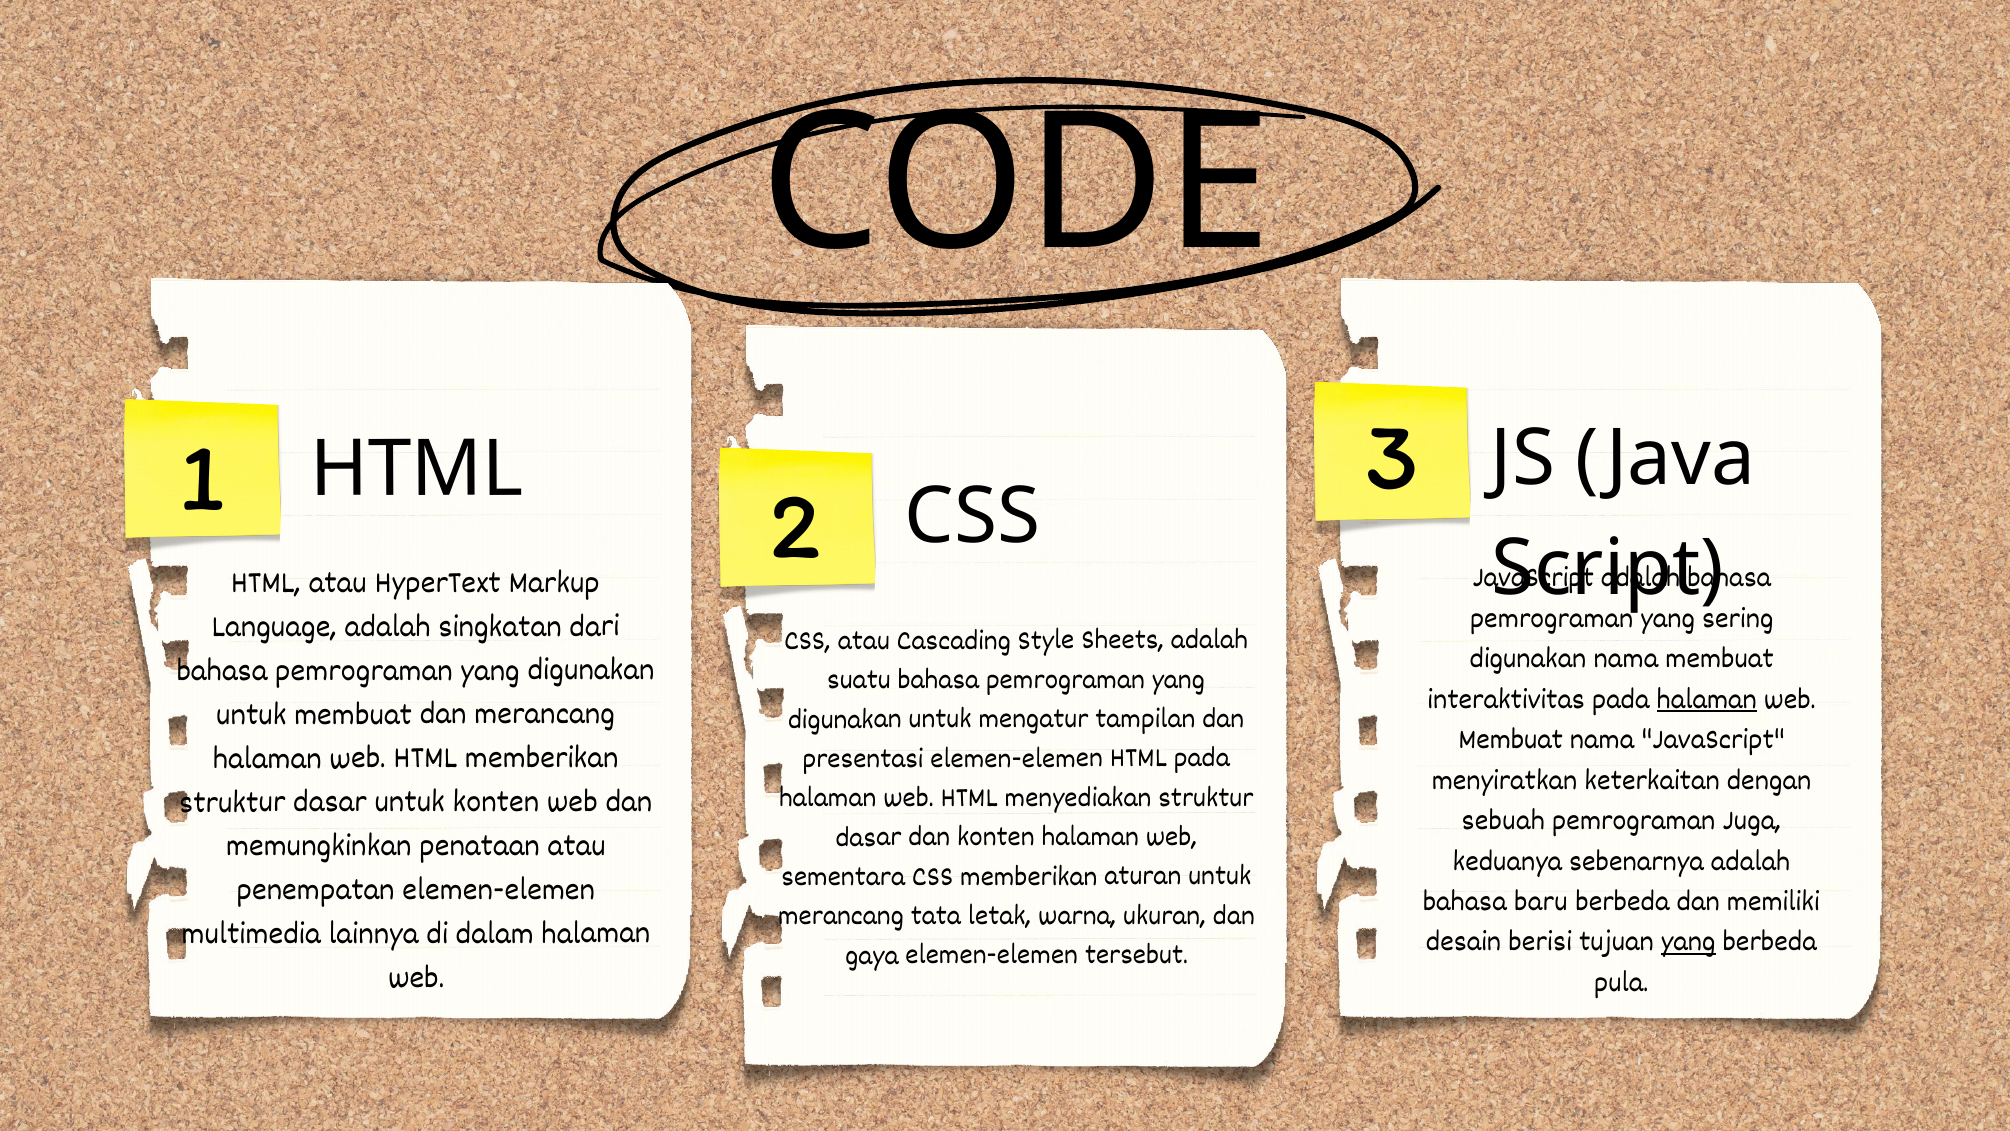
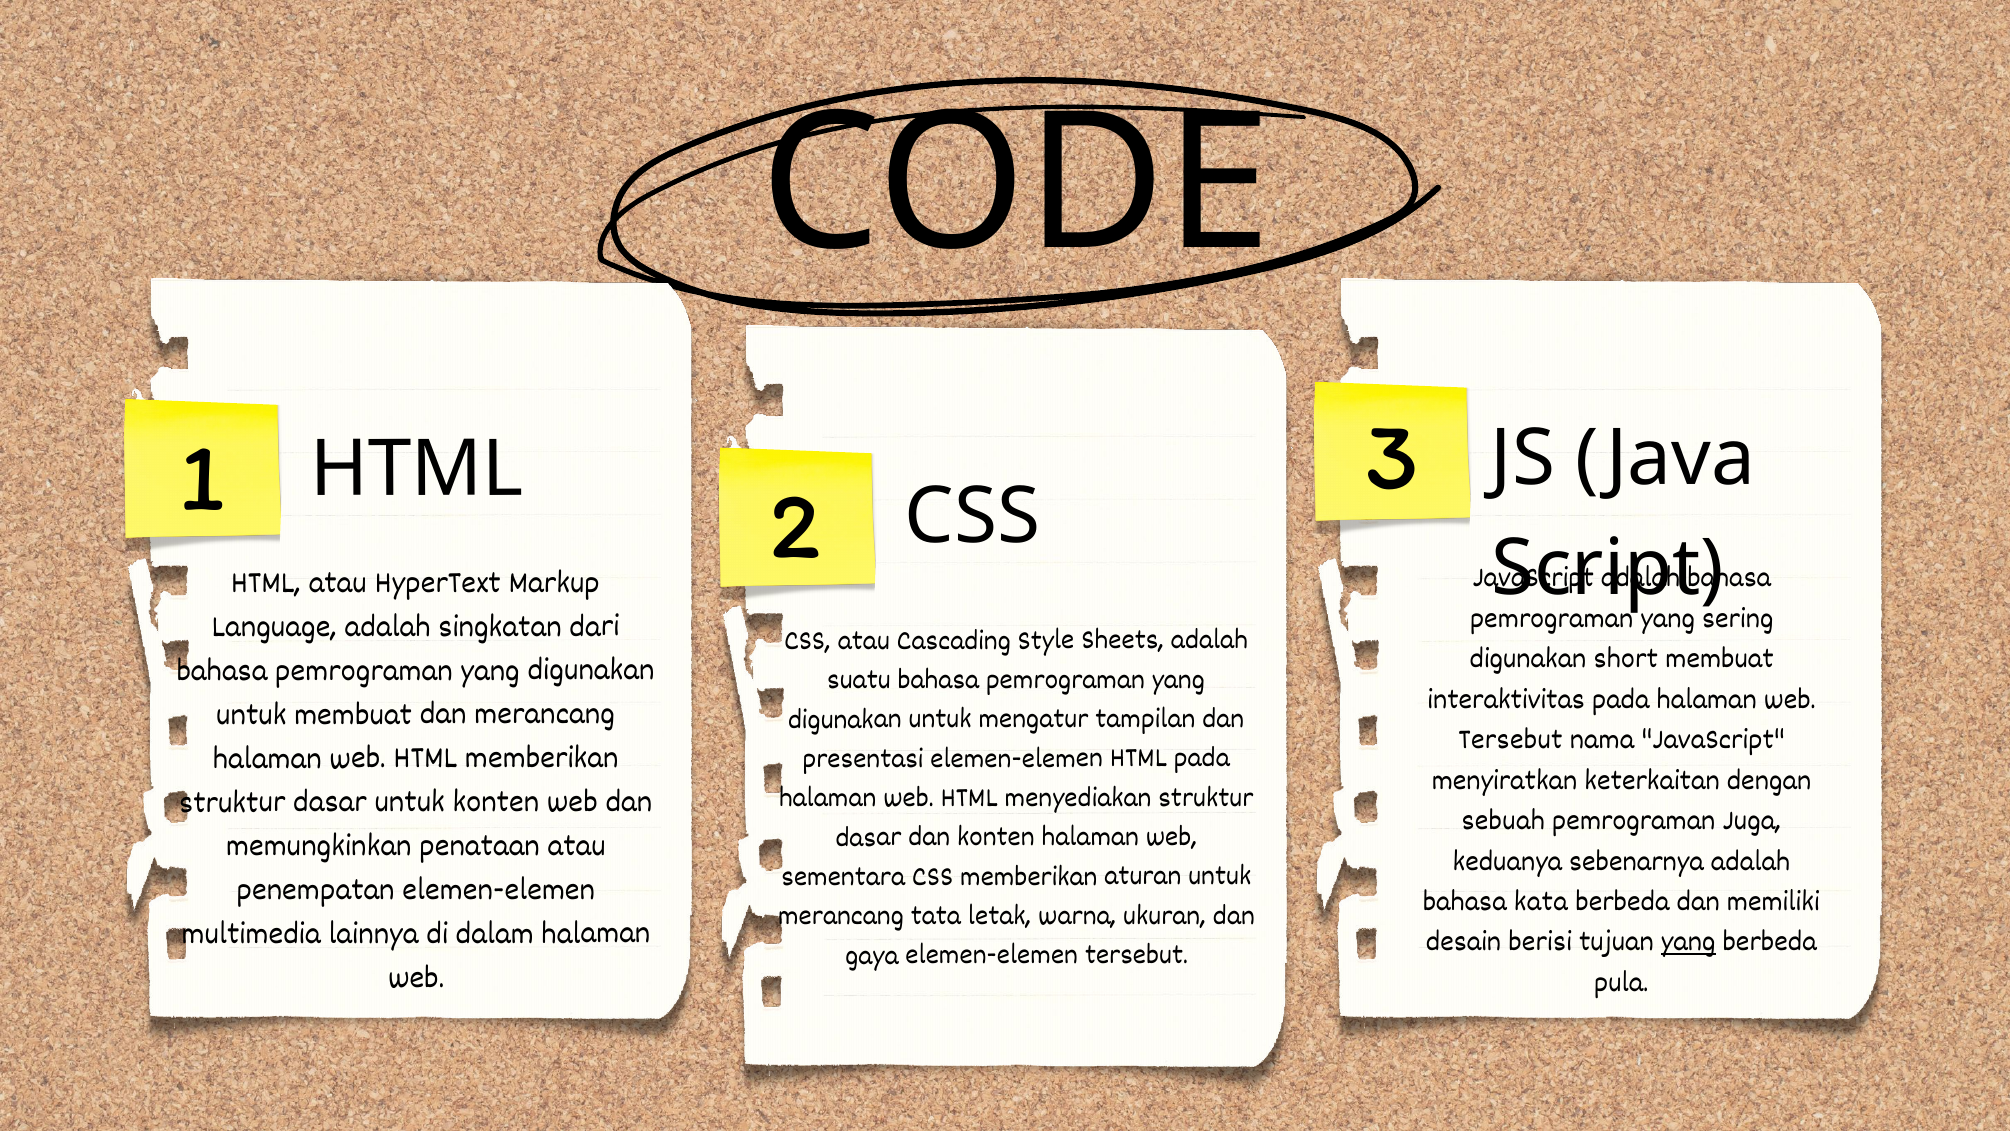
digunakan nama: nama -> short
halaman at (1707, 698) underline: present -> none
Membuat at (1511, 738): Membuat -> Tersebut
baru: baru -> kata
